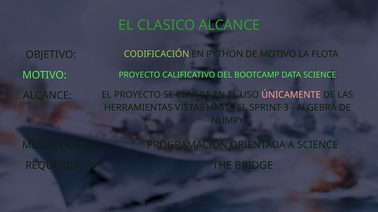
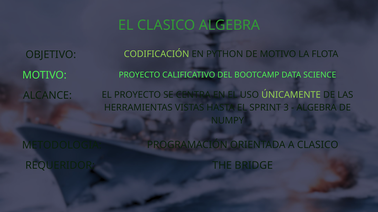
CLASICO ALCANCE: ALCANCE -> ALGEBRA
ÚNICAMENTE colour: pink -> light green
A SCIENCE: SCIENCE -> CLASICO
